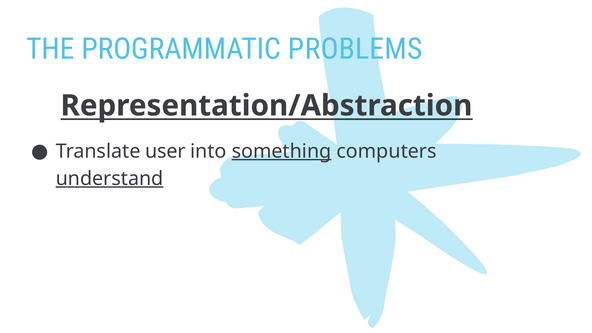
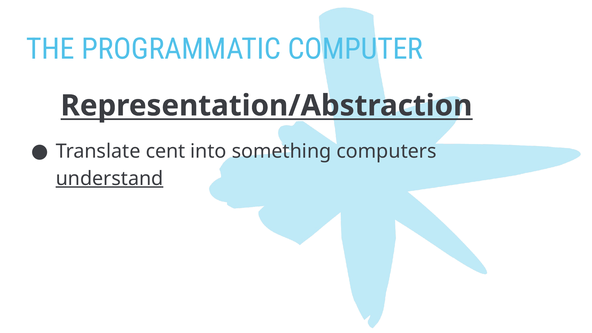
PROBLEMS: PROBLEMS -> COMPUTER
user: user -> cent
something underline: present -> none
